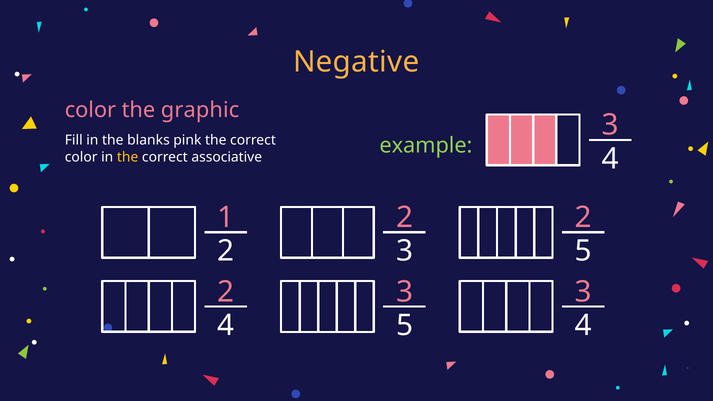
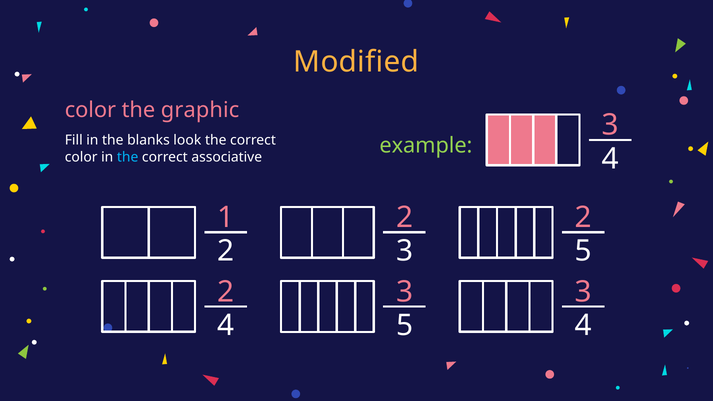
Negative: Negative -> Modified
pink: pink -> look
the at (128, 157) colour: yellow -> light blue
